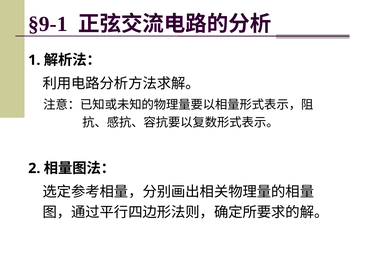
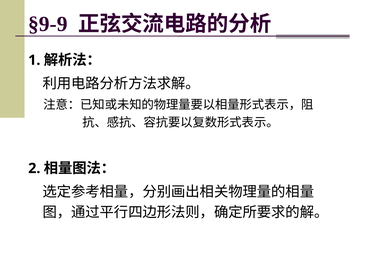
§9-1: §9-1 -> §9-9
